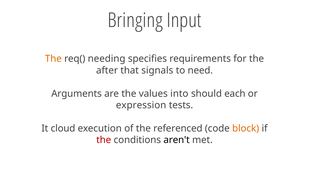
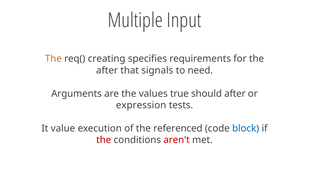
Bringing: Bringing -> Multiple
needing: needing -> creating
into: into -> true
should each: each -> after
cloud: cloud -> value
block colour: orange -> blue
aren't colour: black -> red
